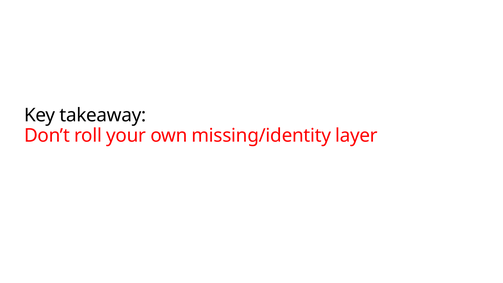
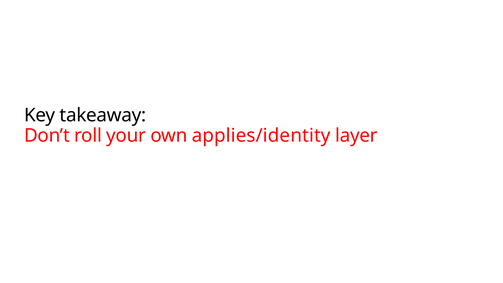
missing/identity: missing/identity -> applies/identity
